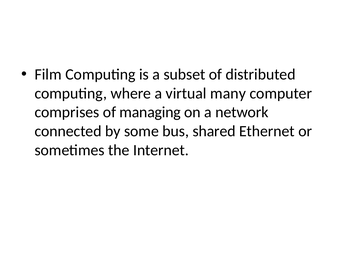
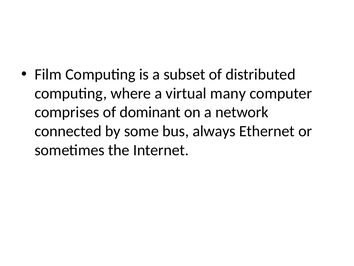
managing: managing -> dominant
shared: shared -> always
